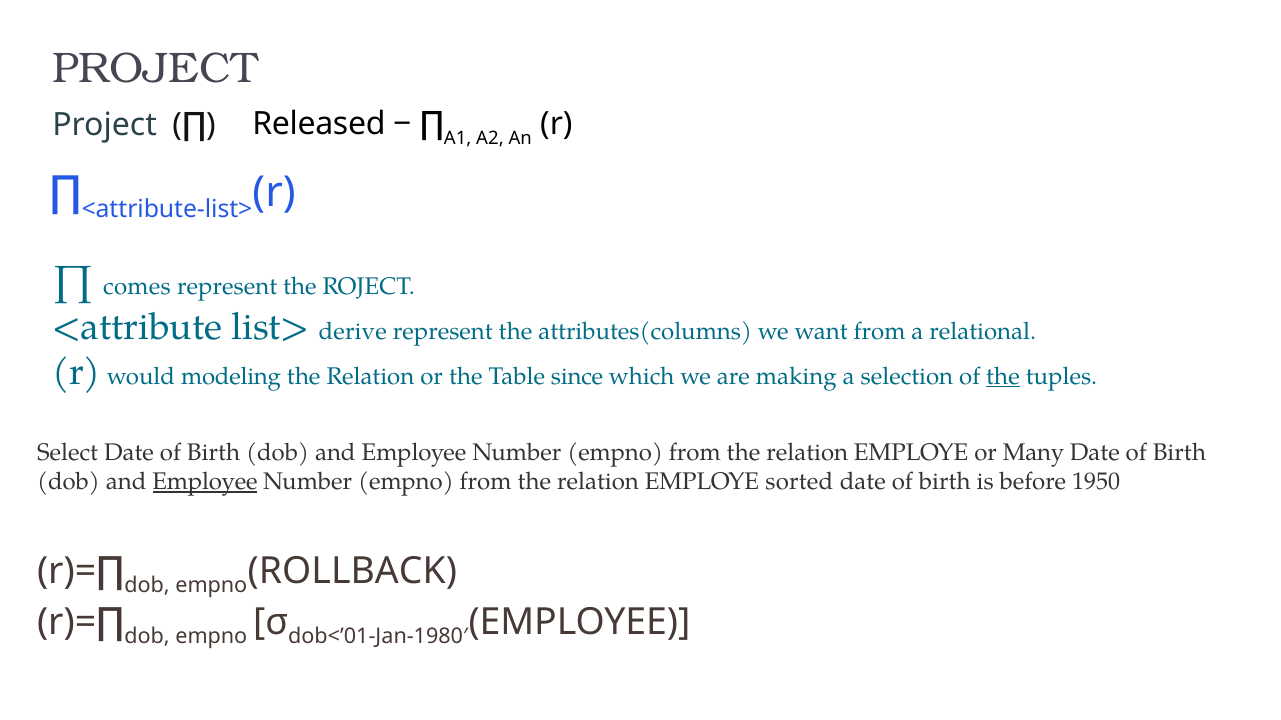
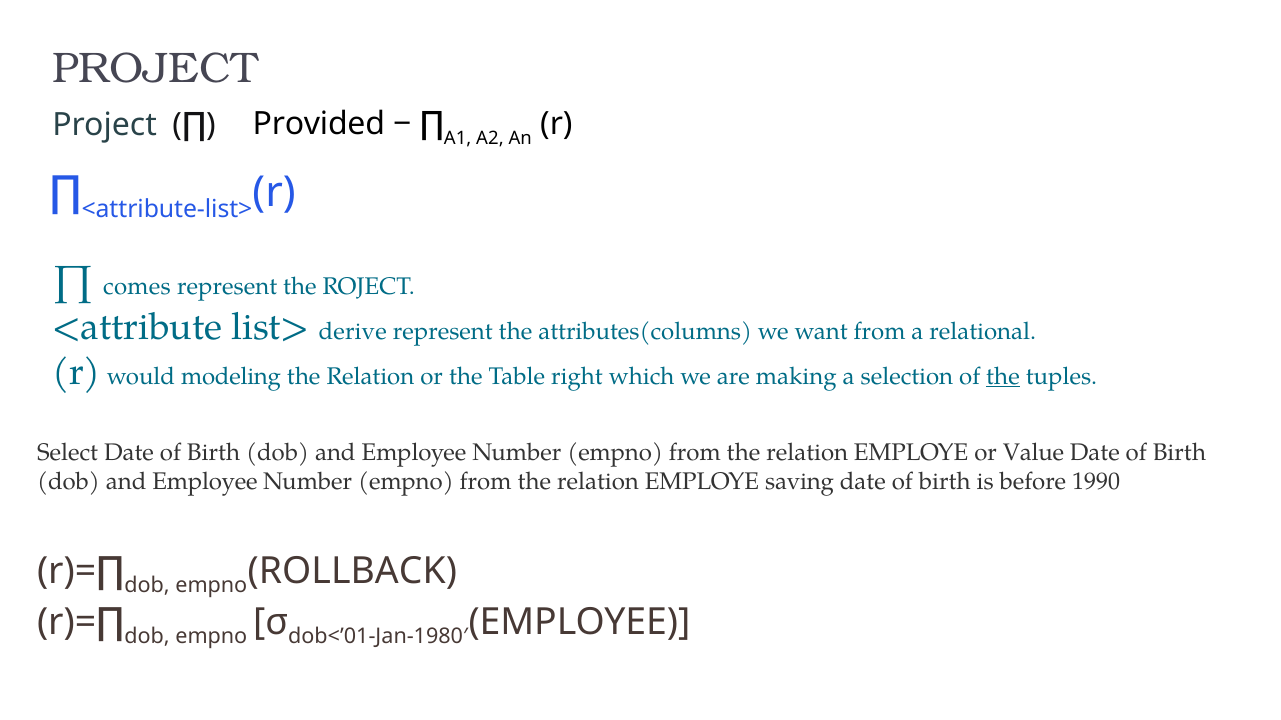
Released: Released -> Provided
since: since -> right
Many: Many -> Value
Employee at (205, 482) underline: present -> none
sorted: sorted -> saving
1950: 1950 -> 1990
